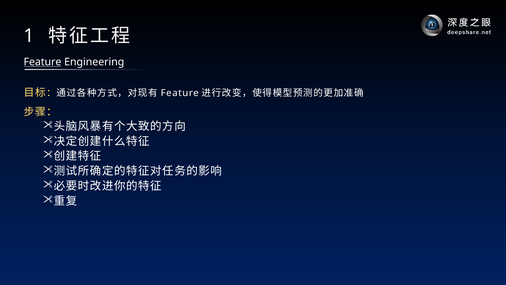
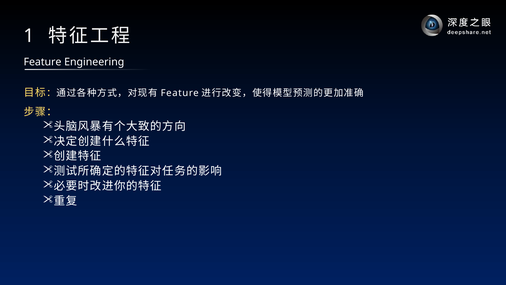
Feature at (43, 62) underline: present -> none
